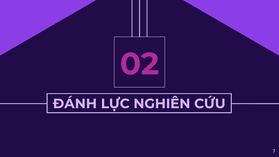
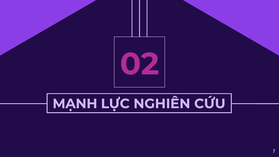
ĐÁNH: ĐÁNH -> MẠNH
